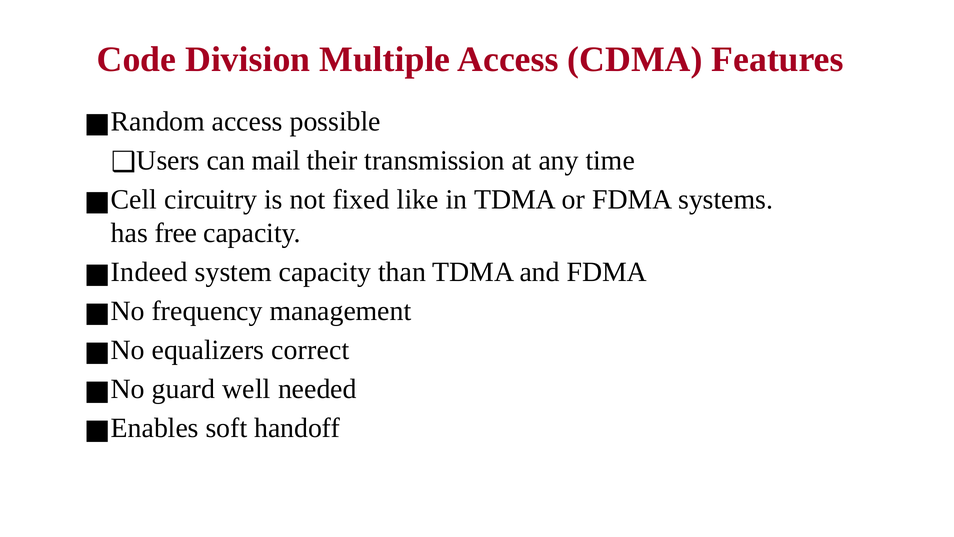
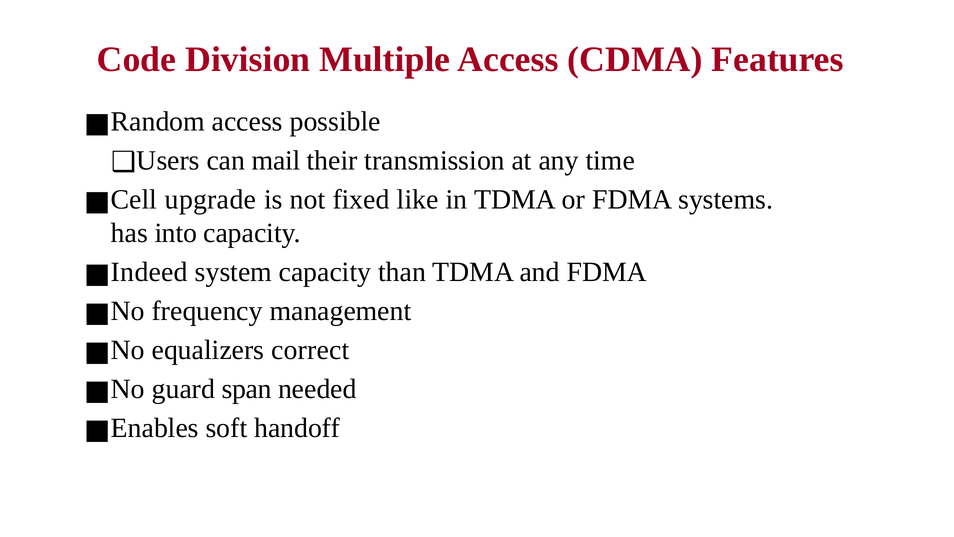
circuitry: circuitry -> upgrade
free: free -> into
well: well -> span
